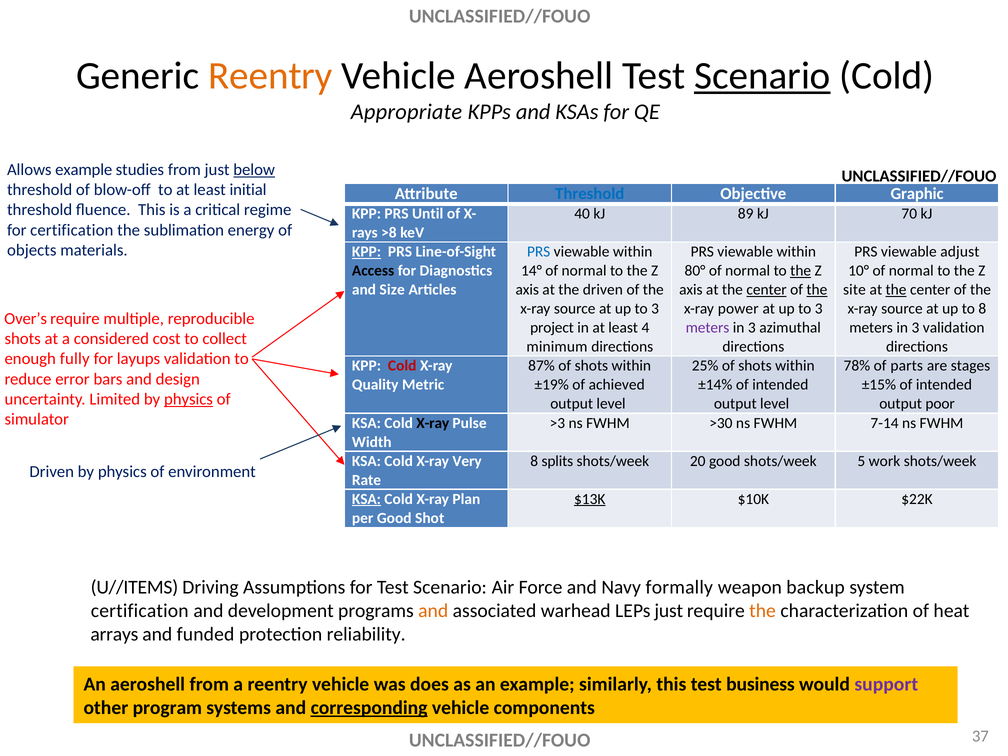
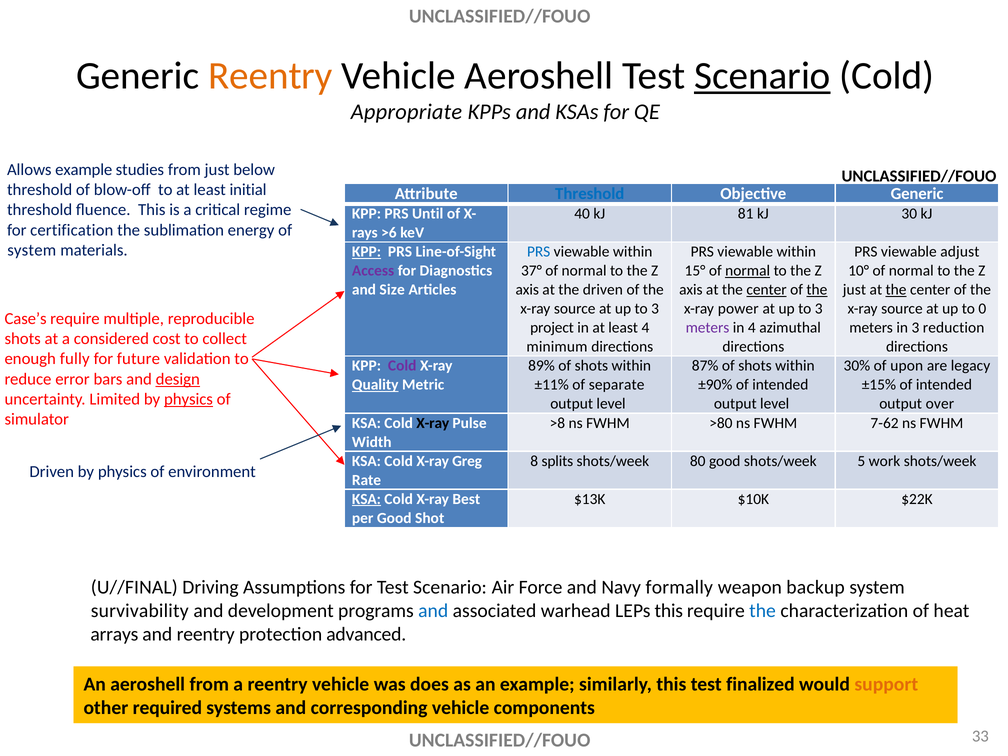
below underline: present -> none
Objective Graphic: Graphic -> Generic
89: 89 -> 81
70: 70 -> 30
>8: >8 -> >6
objects at (32, 250): objects -> system
Access colour: black -> purple
14°: 14° -> 37°
80°: 80° -> 15°
normal at (748, 271) underline: none -> present
the at (801, 271) underline: present -> none
site at (854, 290): site -> just
to 8: 8 -> 0
Over’s: Over’s -> Case’s
3 at (752, 328): 3 -> 4
3 validation: validation -> reduction
layups: layups -> future
Cold at (402, 366) colour: red -> purple
87%: 87% -> 89%
25%: 25% -> 87%
78%: 78% -> 30%
parts: parts -> upon
stages: stages -> legacy
design underline: none -> present
Quality underline: none -> present
±19%: ±19% -> ±11%
achieved: achieved -> separate
±14%: ±14% -> ±90%
poor: poor -> over
>3: >3 -> >8
>30: >30 -> >80
7-14: 7-14 -> 7-62
Very: Very -> Greg
20: 20 -> 80
Plan: Plan -> Best
$13K underline: present -> none
U//ITEMS: U//ITEMS -> U//FINAL
certification at (140, 611): certification -> survivability
and at (433, 611) colour: orange -> blue
LEPs just: just -> this
the at (763, 611) colour: orange -> blue
and funded: funded -> reentry
reliability: reliability -> advanced
business: business -> finalized
support colour: purple -> orange
program: program -> required
corresponding underline: present -> none
37: 37 -> 33
